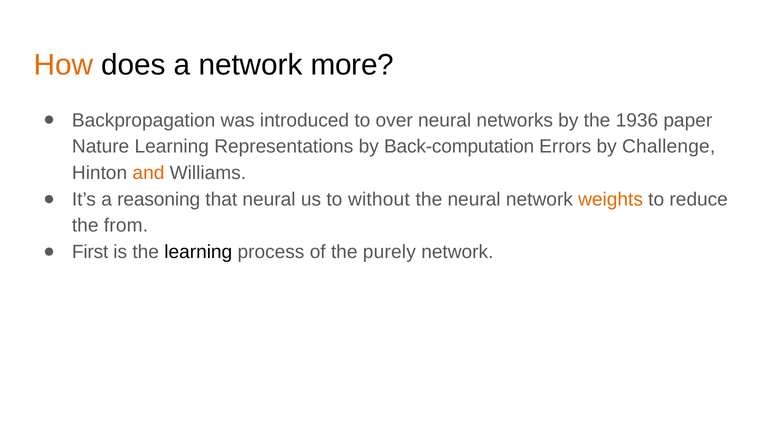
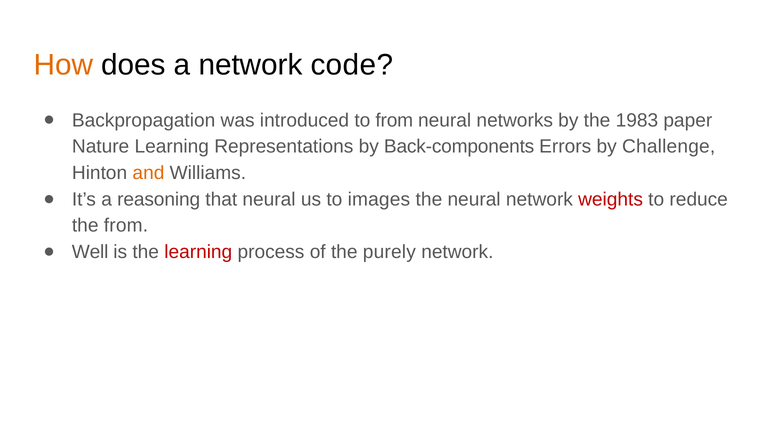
more: more -> code
to over: over -> from
1936: 1936 -> 1983
Back-computation: Back-computation -> Back-components
without: without -> images
weights colour: orange -> red
First: First -> Well
learning at (198, 252) colour: black -> red
